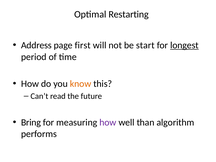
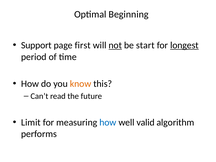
Restarting: Restarting -> Beginning
Address: Address -> Support
not underline: none -> present
Bring: Bring -> Limit
how at (108, 122) colour: purple -> blue
than: than -> valid
